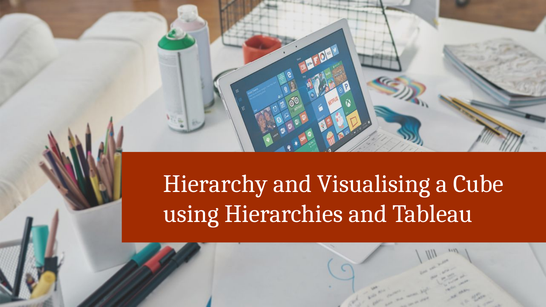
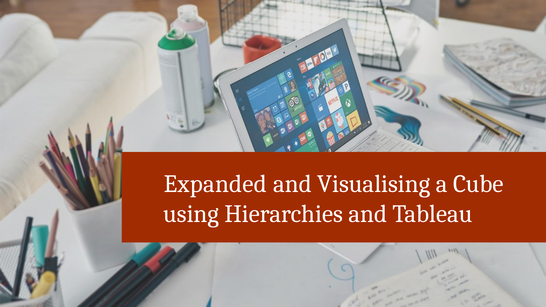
Hierarchy: Hierarchy -> Expanded
